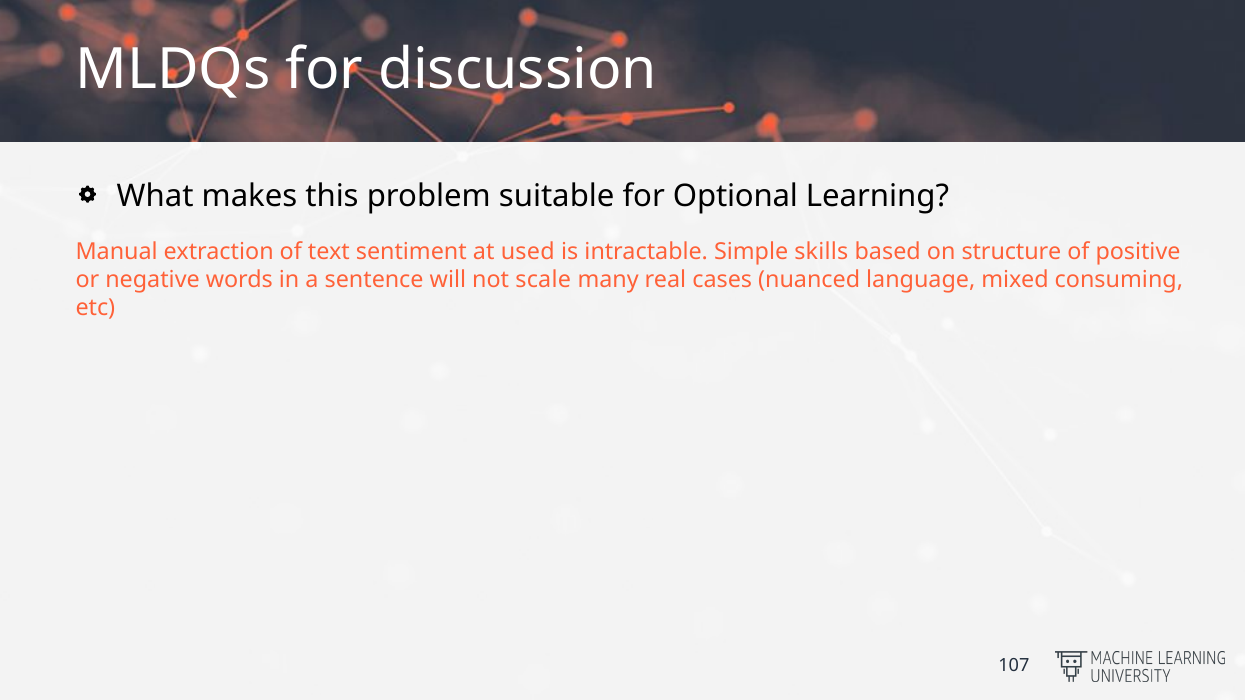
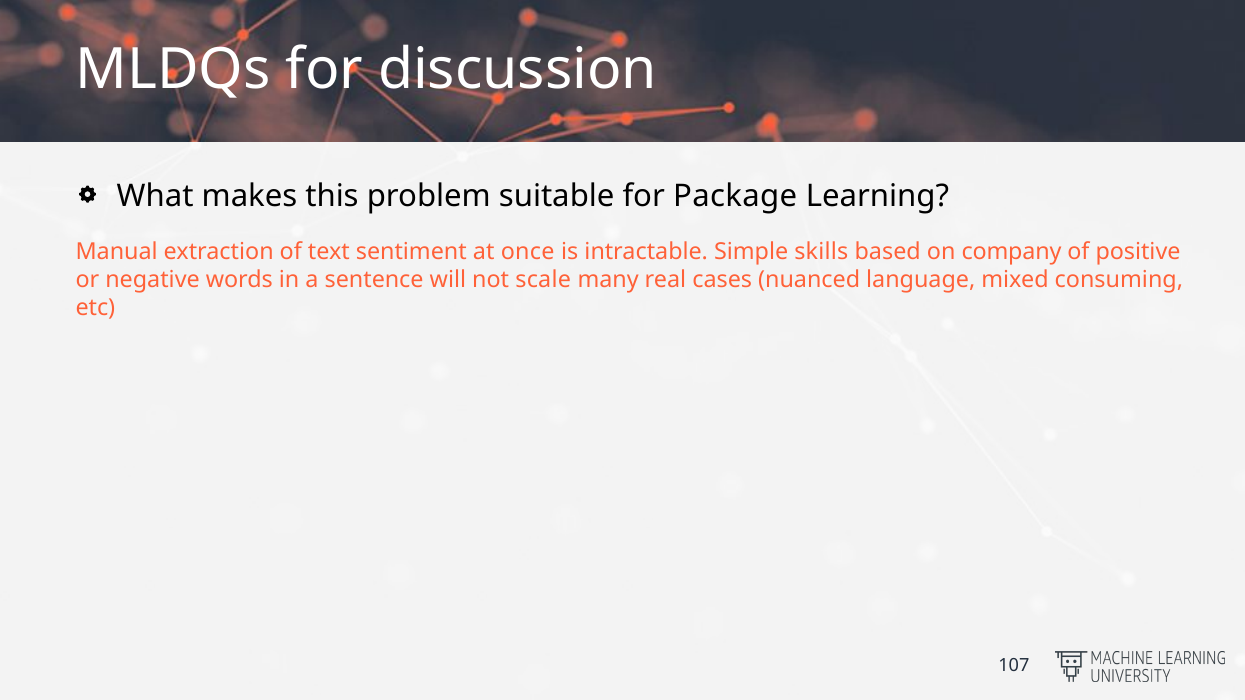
Optional: Optional -> Package
used: used -> once
structure: structure -> company
